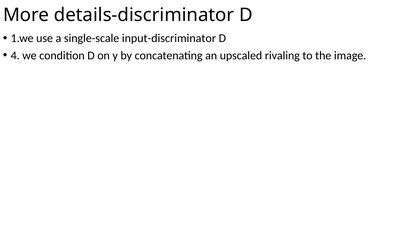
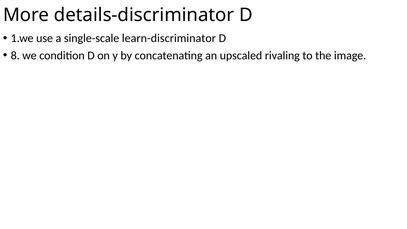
input-discriminator: input-discriminator -> learn-discriminator
4: 4 -> 8
